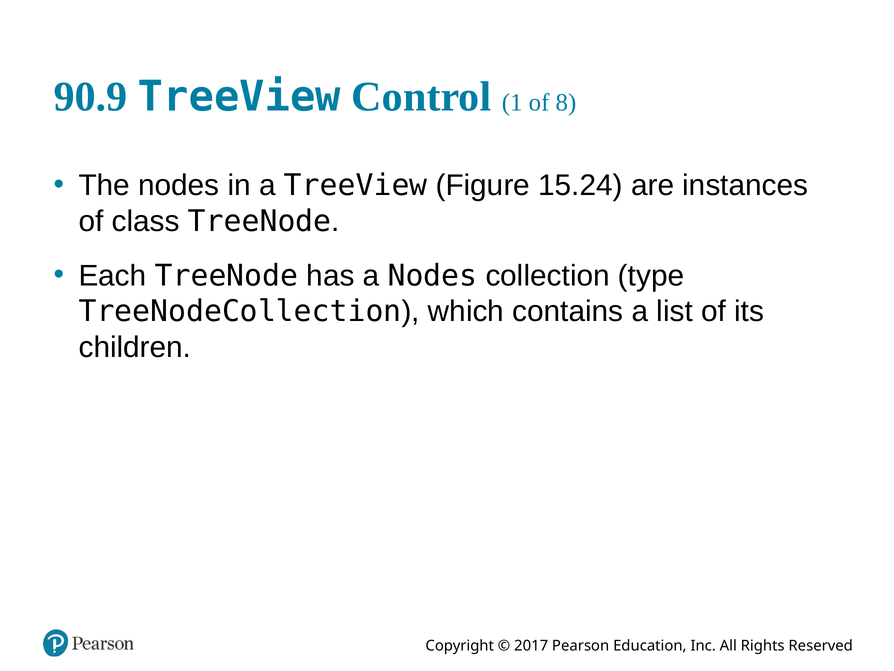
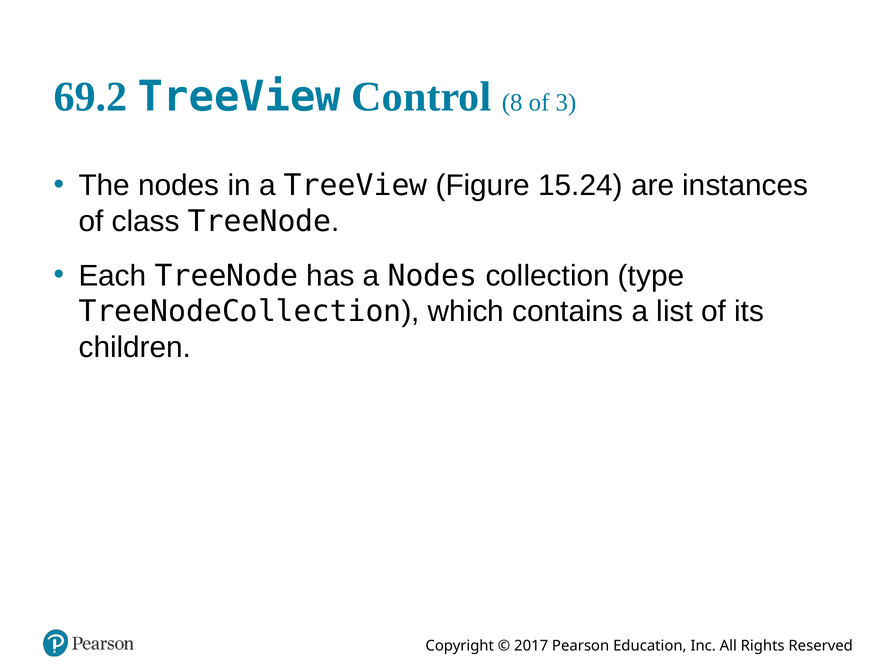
90.9: 90.9 -> 69.2
1: 1 -> 8
8: 8 -> 3
